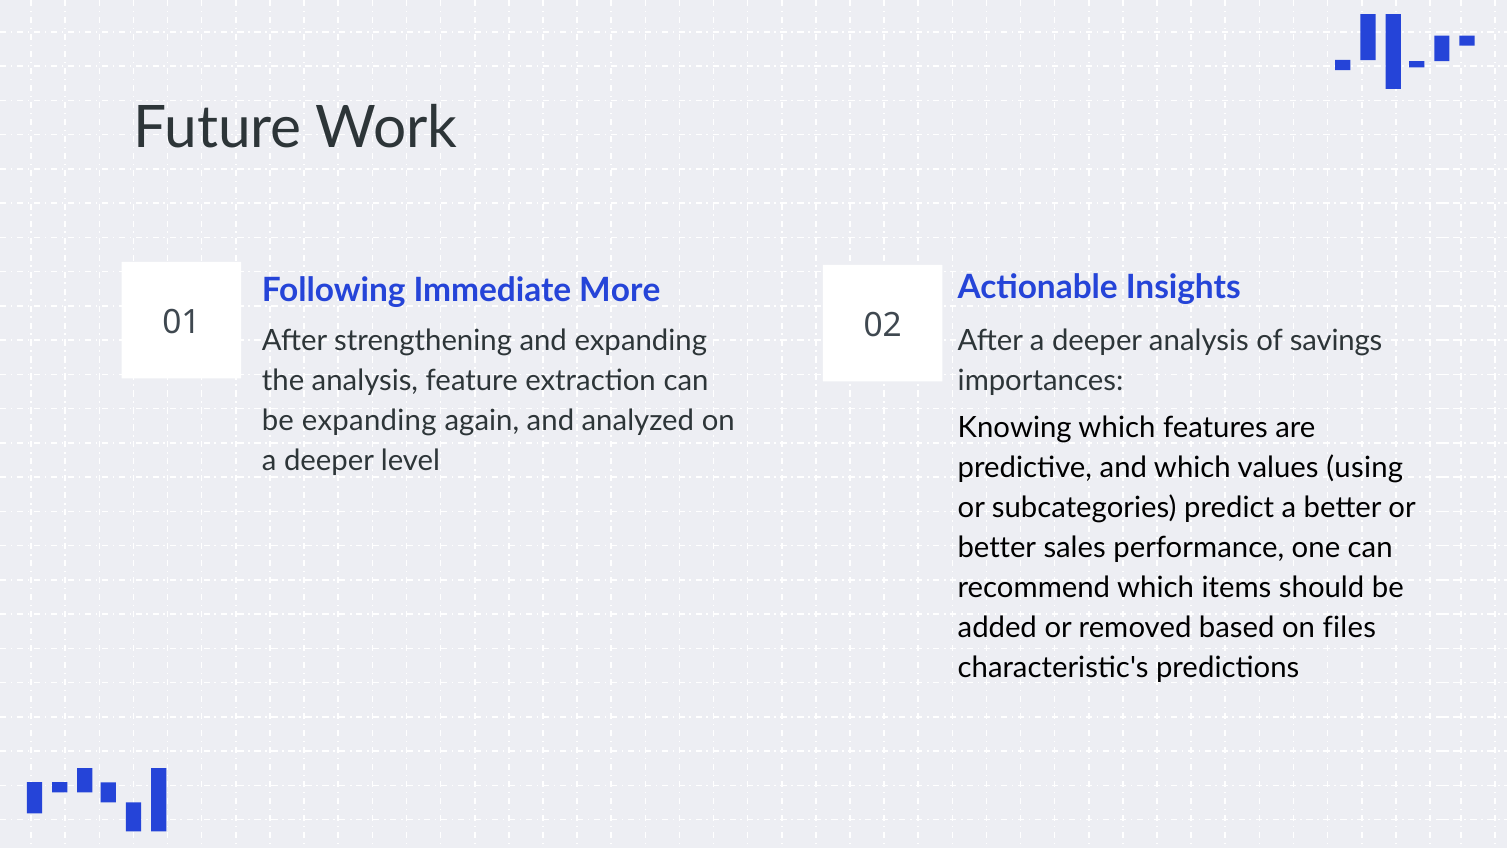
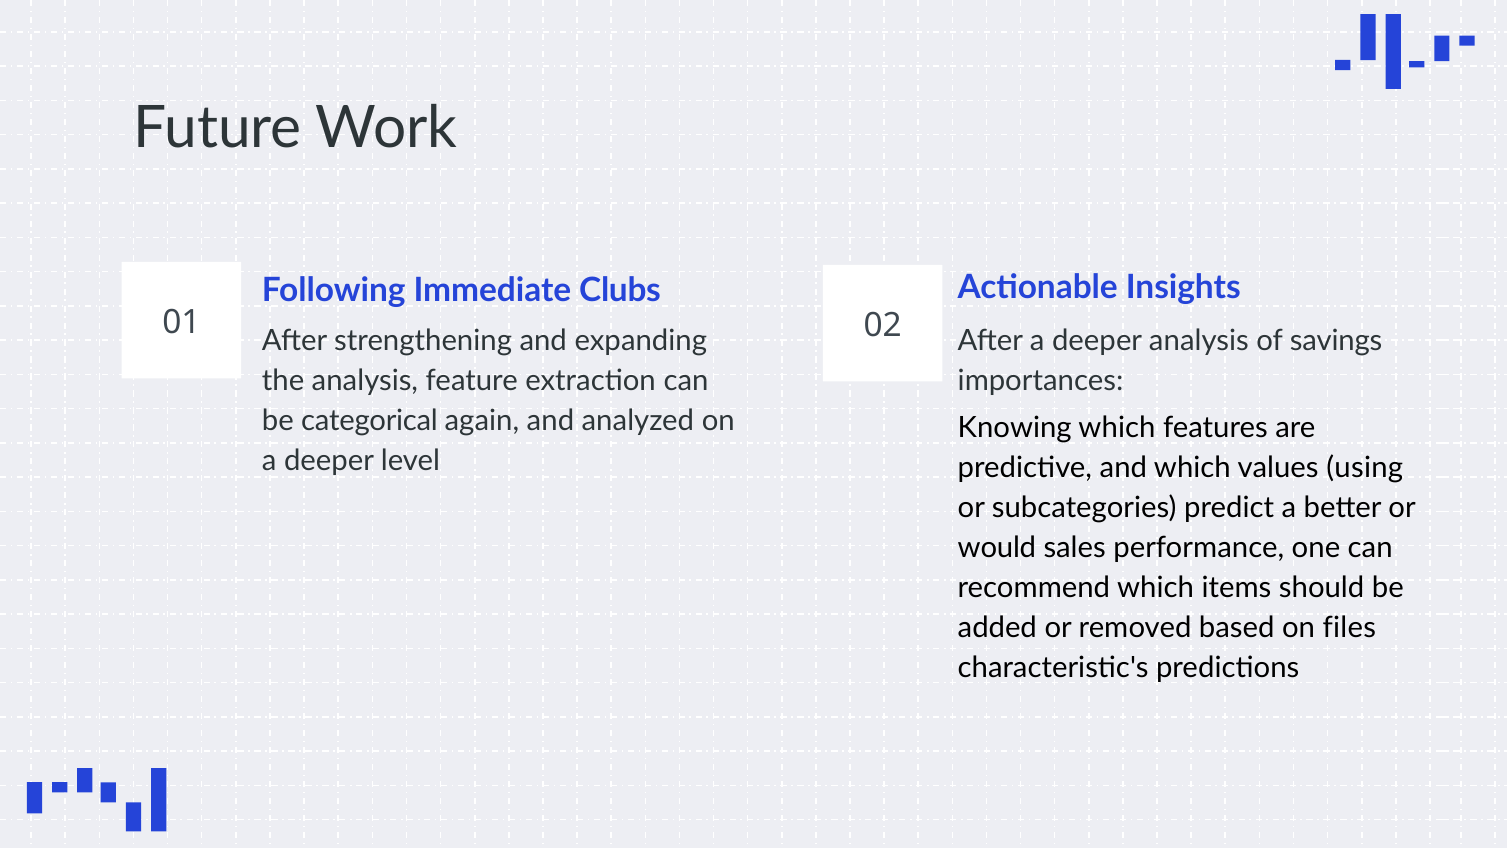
More: More -> Clubs
be expanding: expanding -> categorical
better at (997, 548): better -> would
